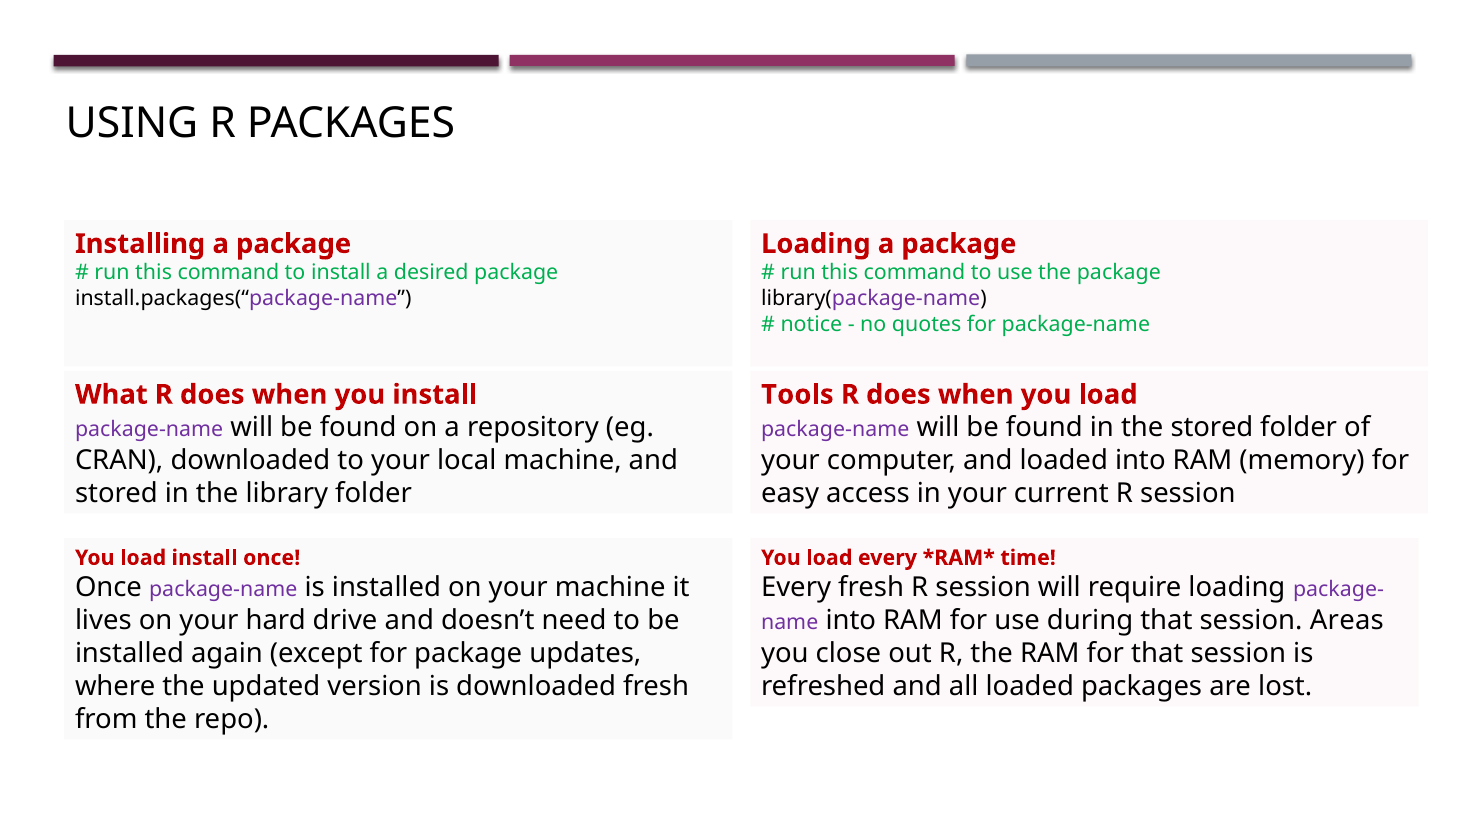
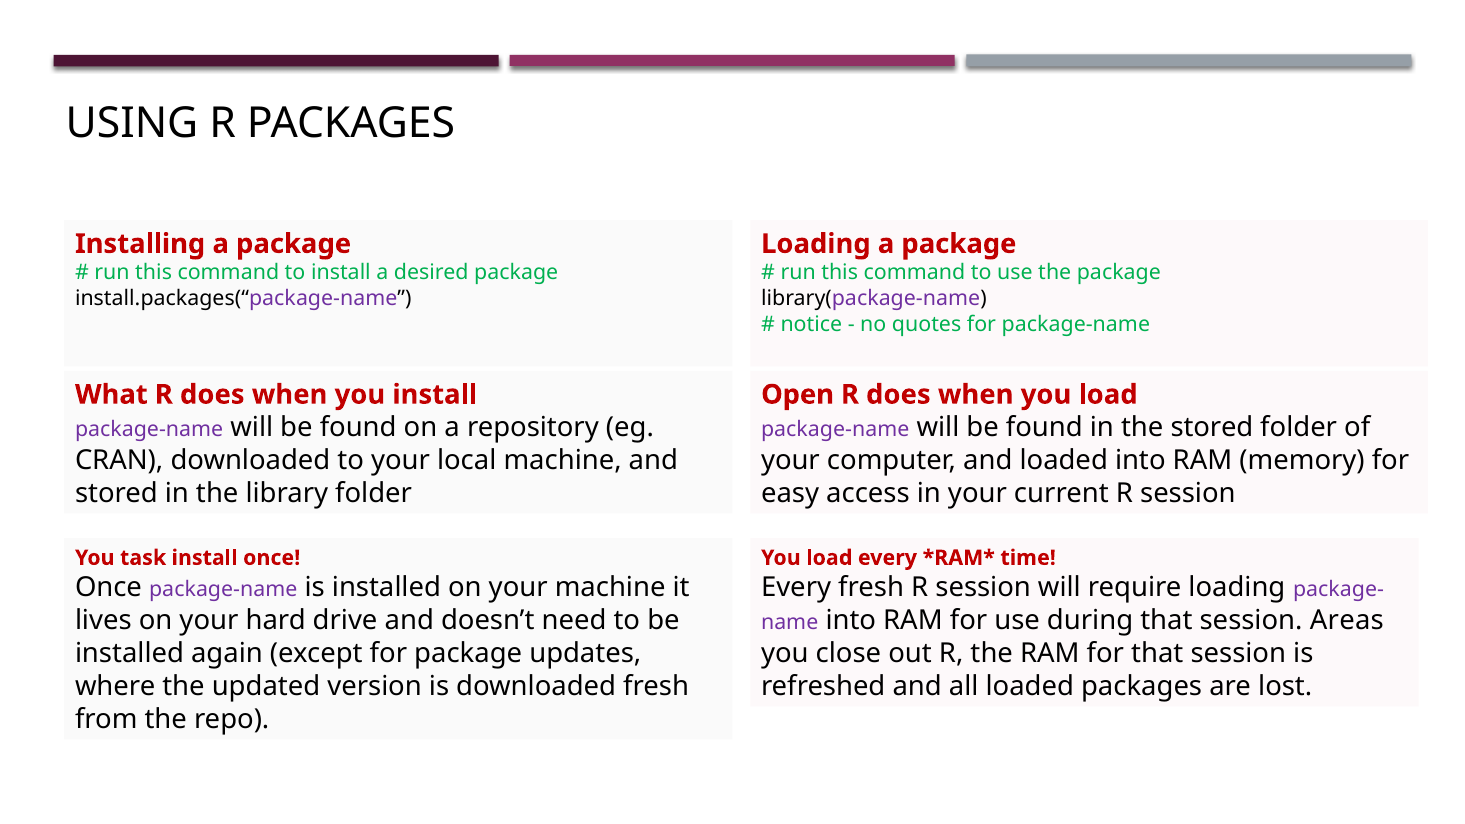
Tools: Tools -> Open
load at (143, 558): load -> task
